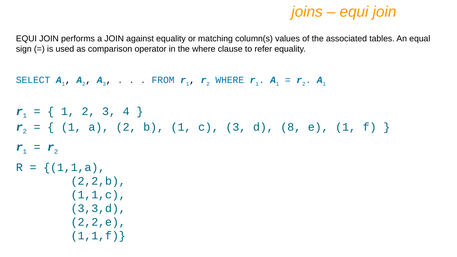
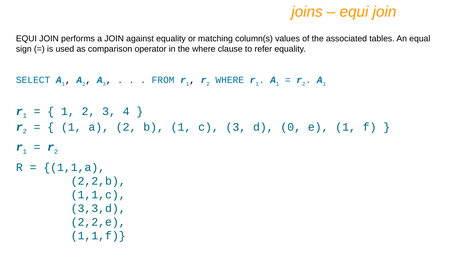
8: 8 -> 0
